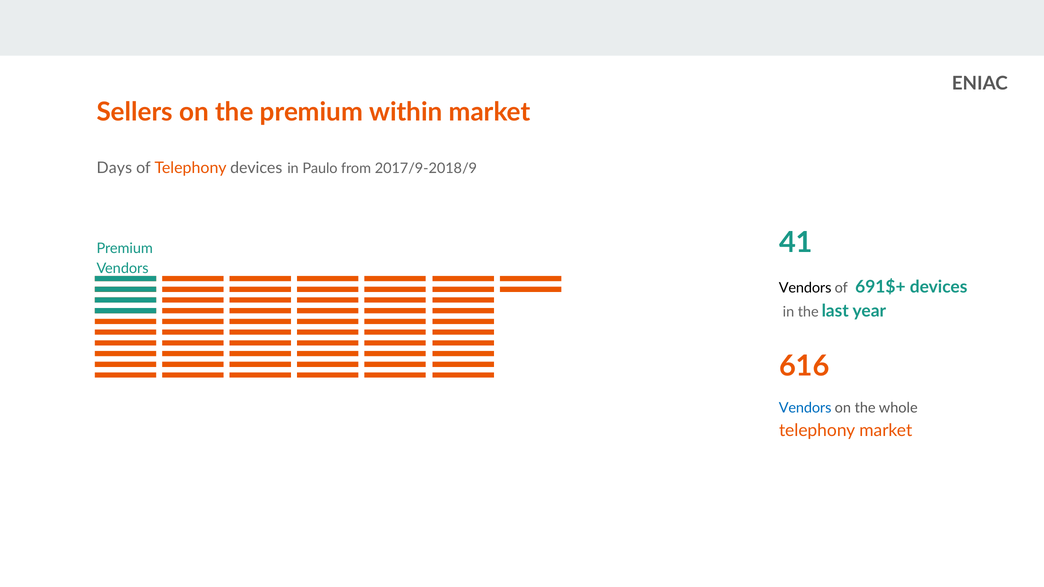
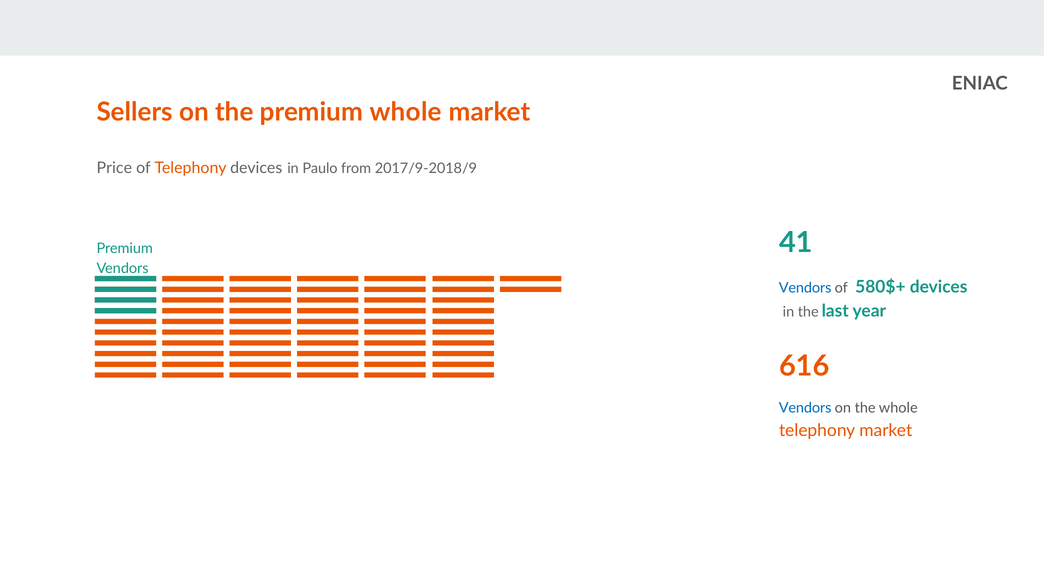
premium within: within -> whole
Days: Days -> Price
Vendors at (805, 288) colour: black -> blue
691$+: 691$+ -> 580$+
